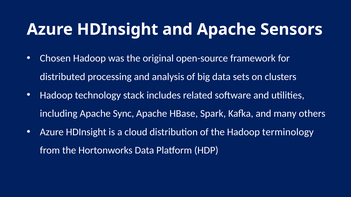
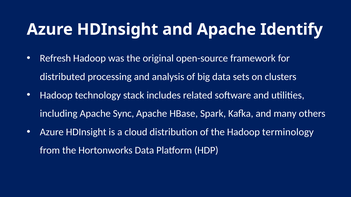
Sensors: Sensors -> Identify
Chosen: Chosen -> Refresh
